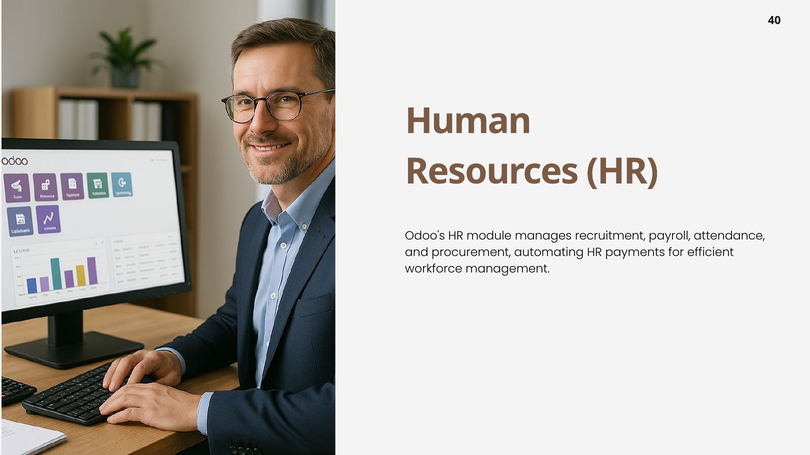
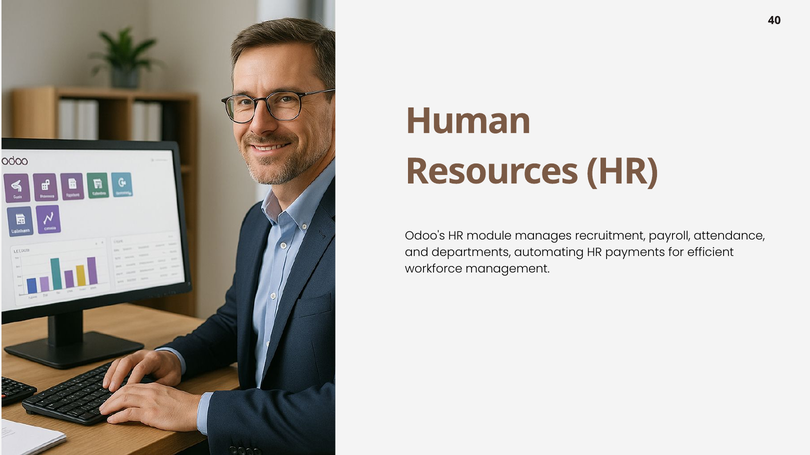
procurement: procurement -> departments
